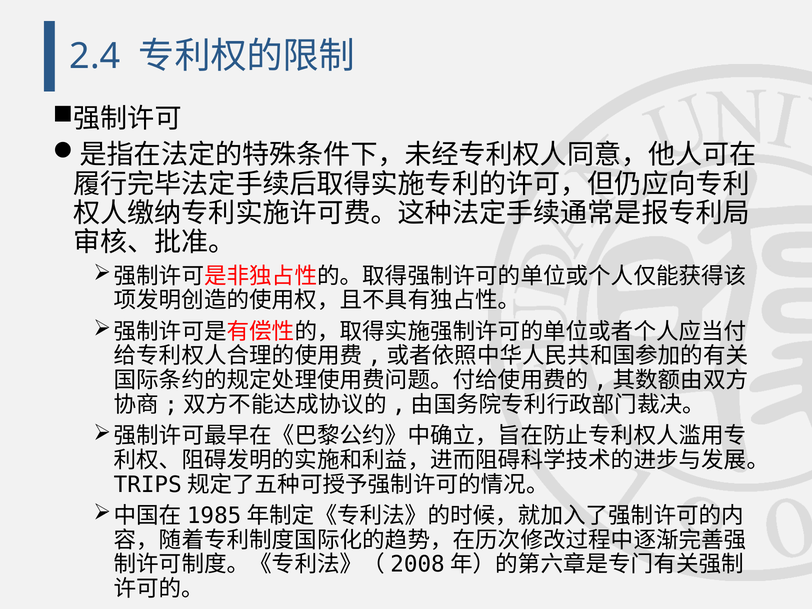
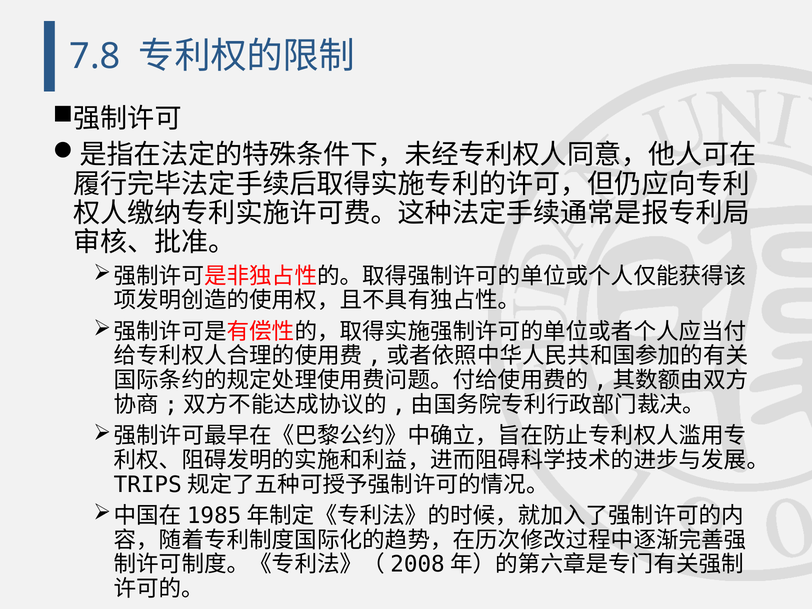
2.4: 2.4 -> 7.8
